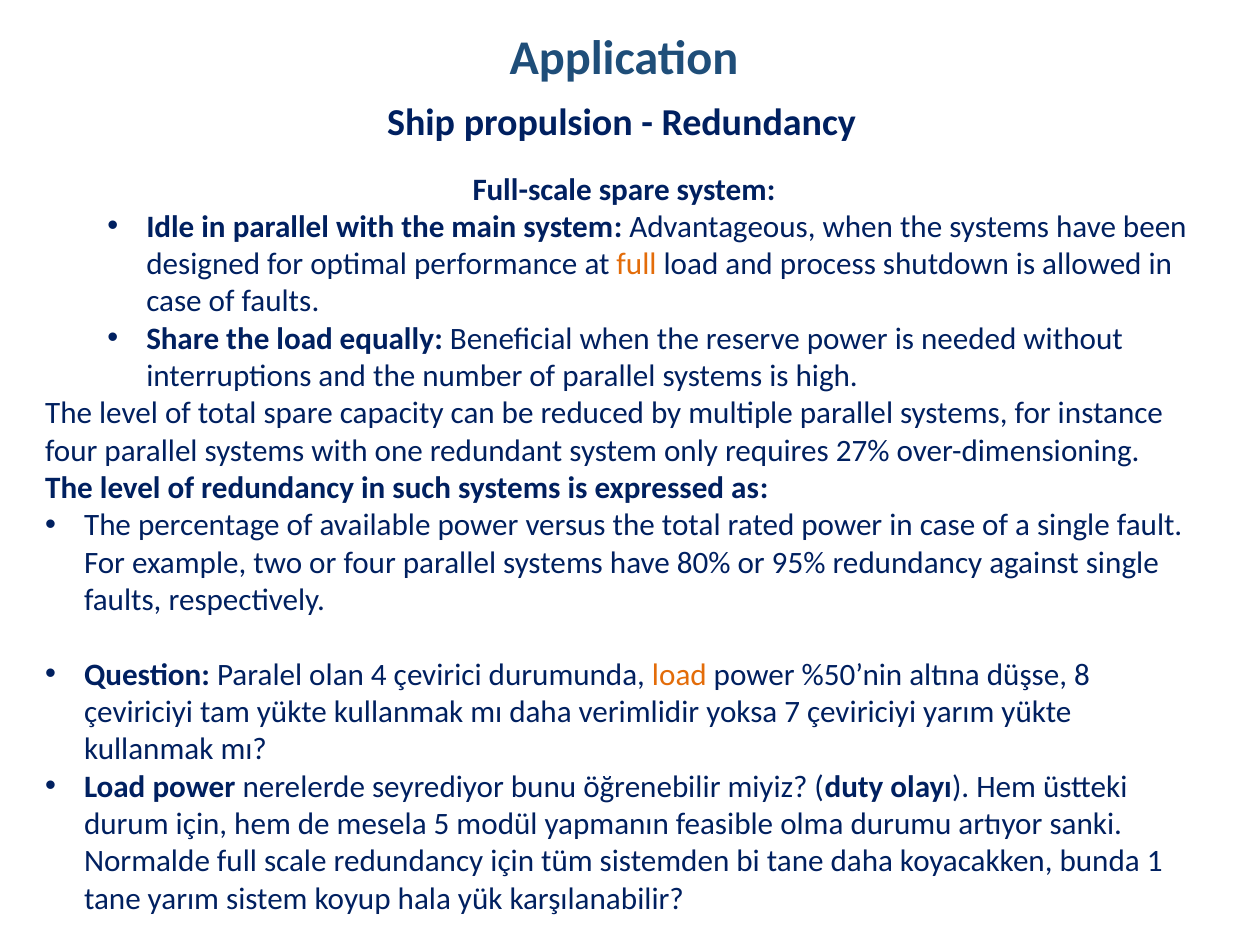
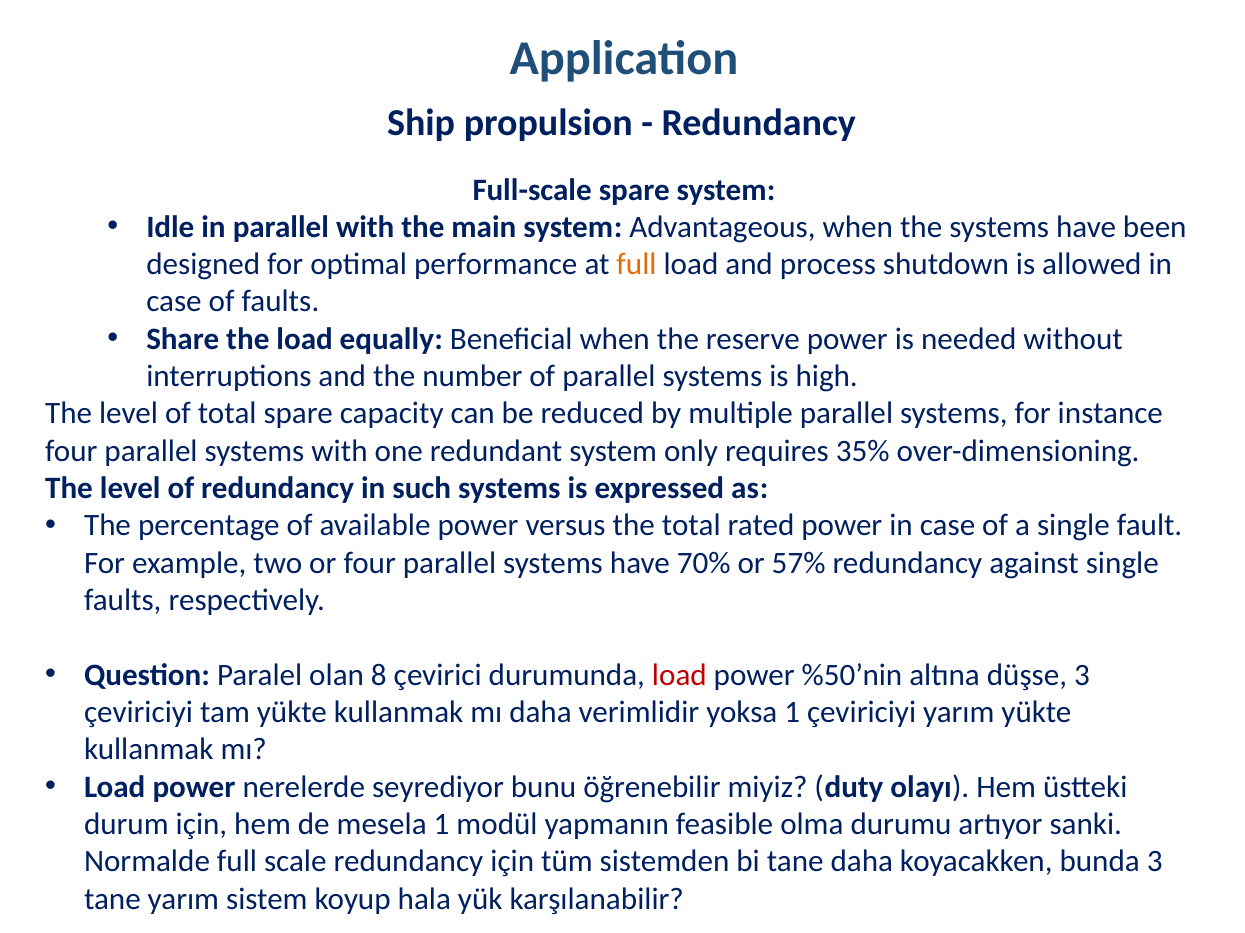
27%: 27% -> 35%
80%: 80% -> 70%
95%: 95% -> 57%
4: 4 -> 8
load at (679, 675) colour: orange -> red
düşse 8: 8 -> 3
yoksa 7: 7 -> 1
mesela 5: 5 -> 1
bunda 1: 1 -> 3
